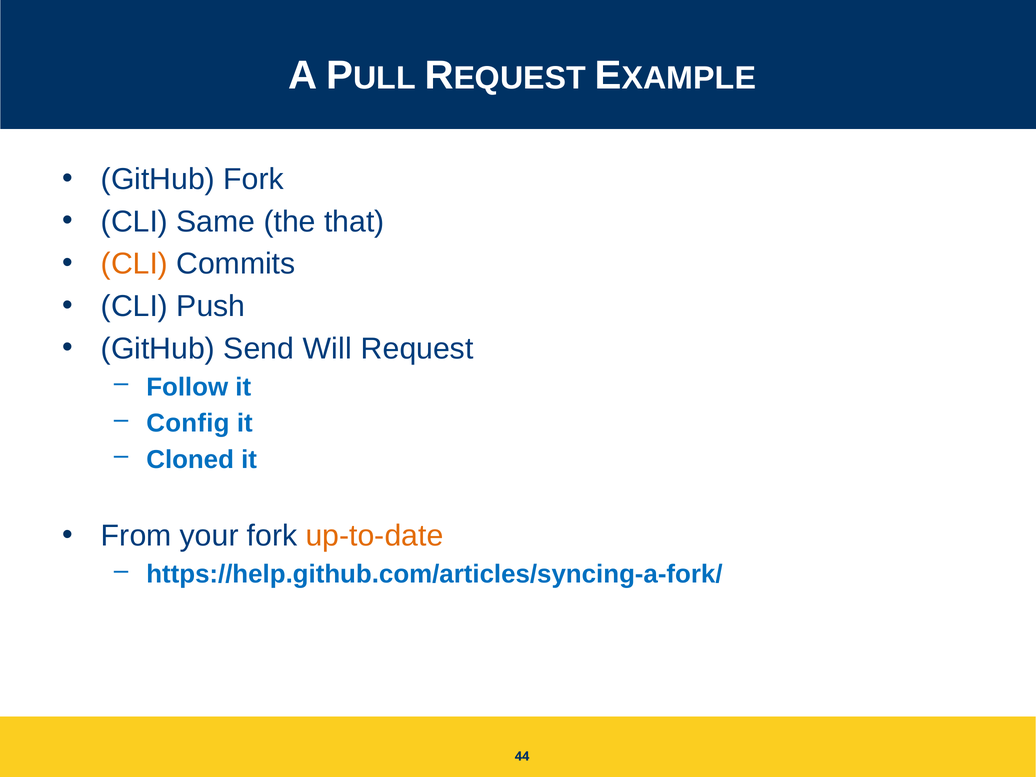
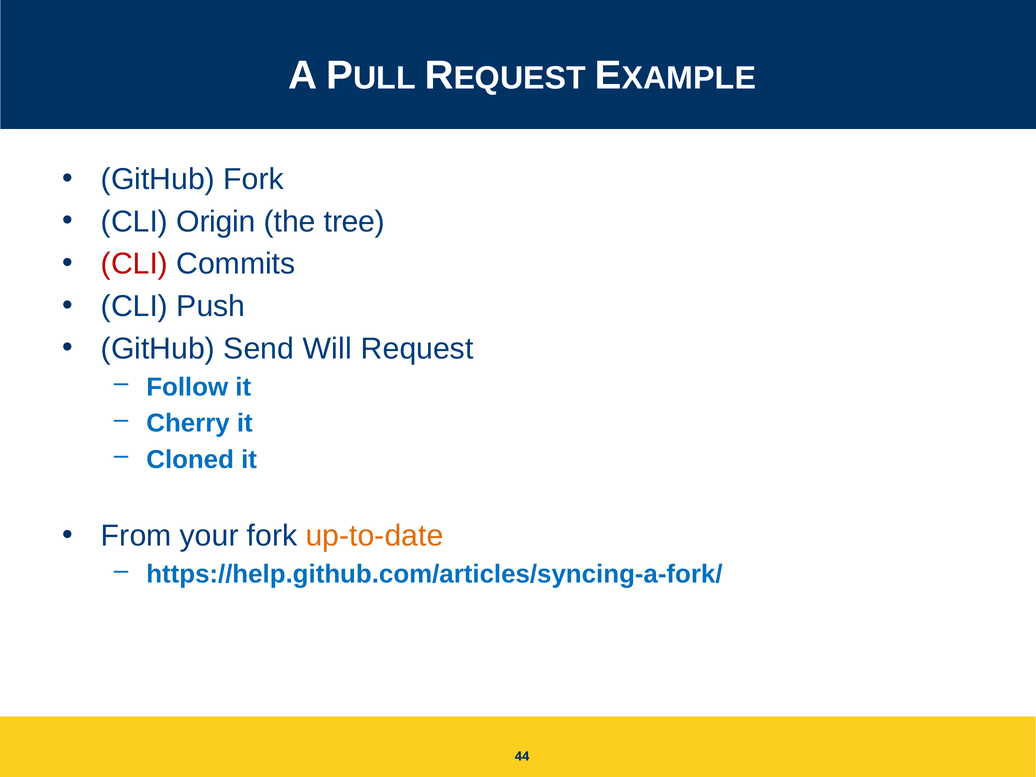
Same: Same -> Origin
that: that -> tree
CLI at (135, 264) colour: orange -> red
Config: Config -> Cherry
